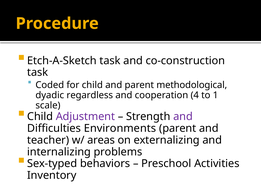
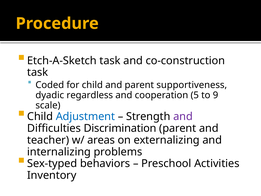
methodological: methodological -> supportiveness
4: 4 -> 5
1: 1 -> 9
Adjustment colour: purple -> blue
Environments: Environments -> Discrimination
